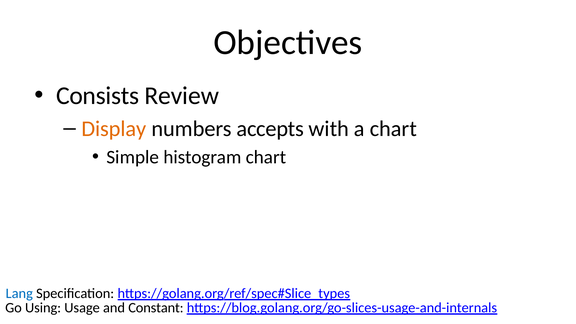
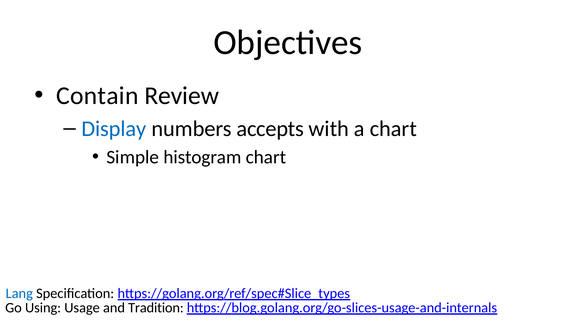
Consists: Consists -> Contain
Display colour: orange -> blue
Constant: Constant -> Tradition
